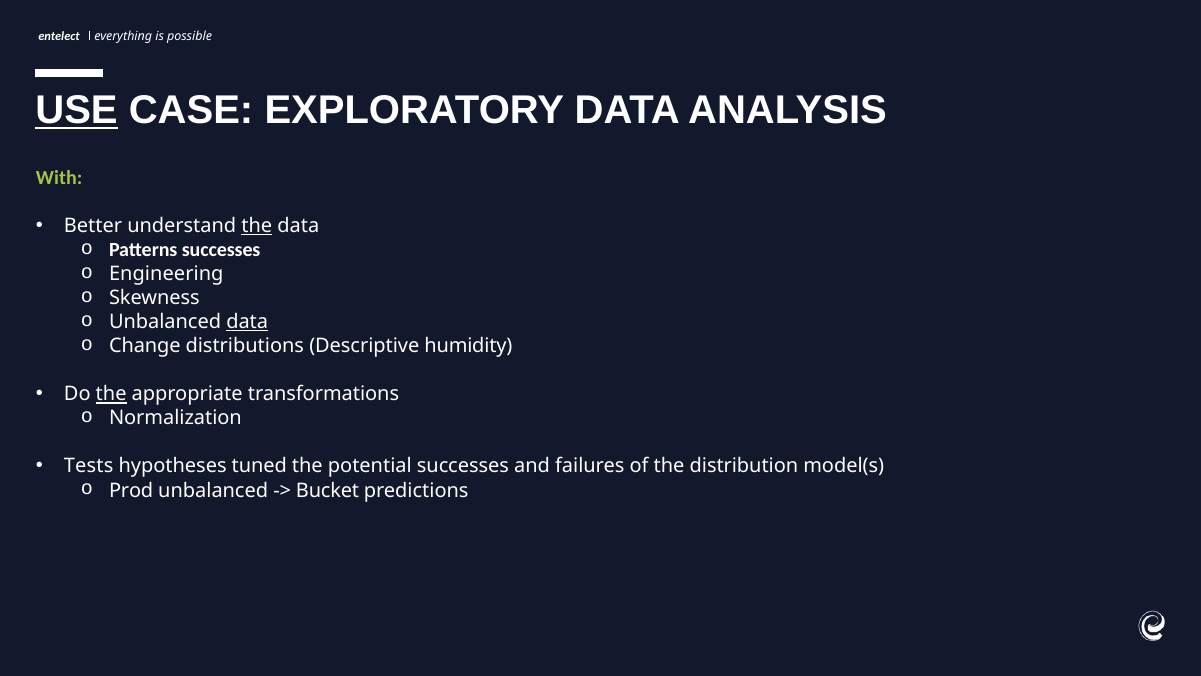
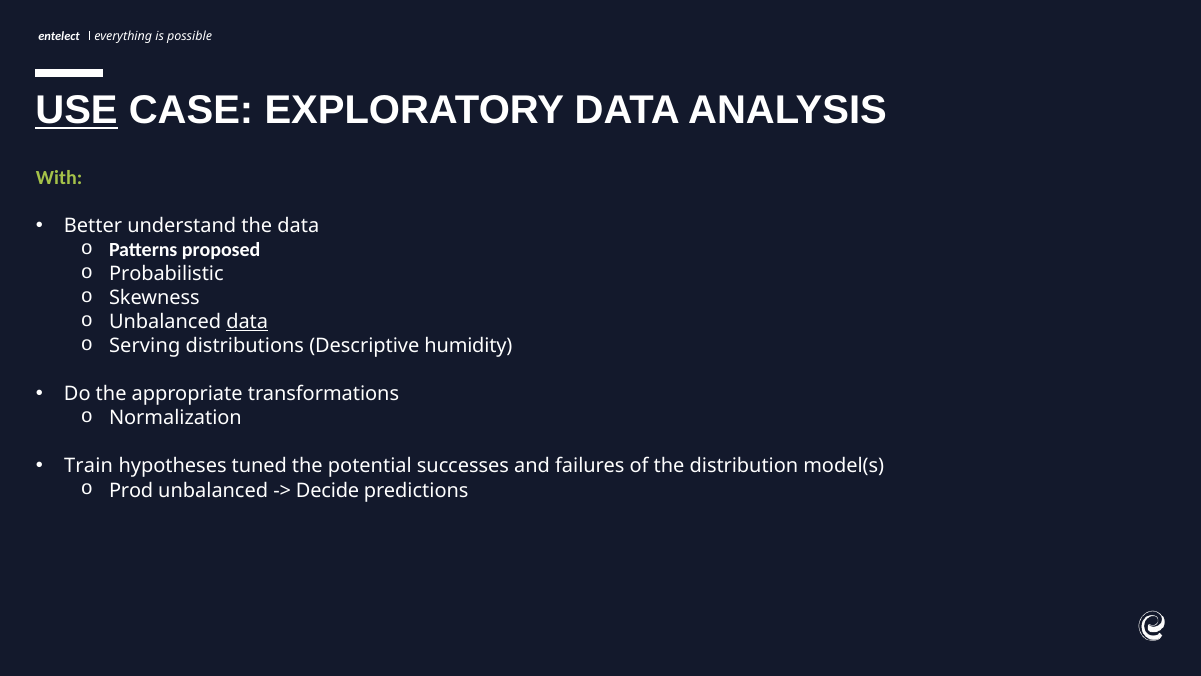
the at (257, 226) underline: present -> none
Patterns successes: successes -> proposed
Engineering: Engineering -> Probabilistic
Change: Change -> Serving
the at (111, 394) underline: present -> none
Tests: Tests -> Train
Bucket: Bucket -> Decide
